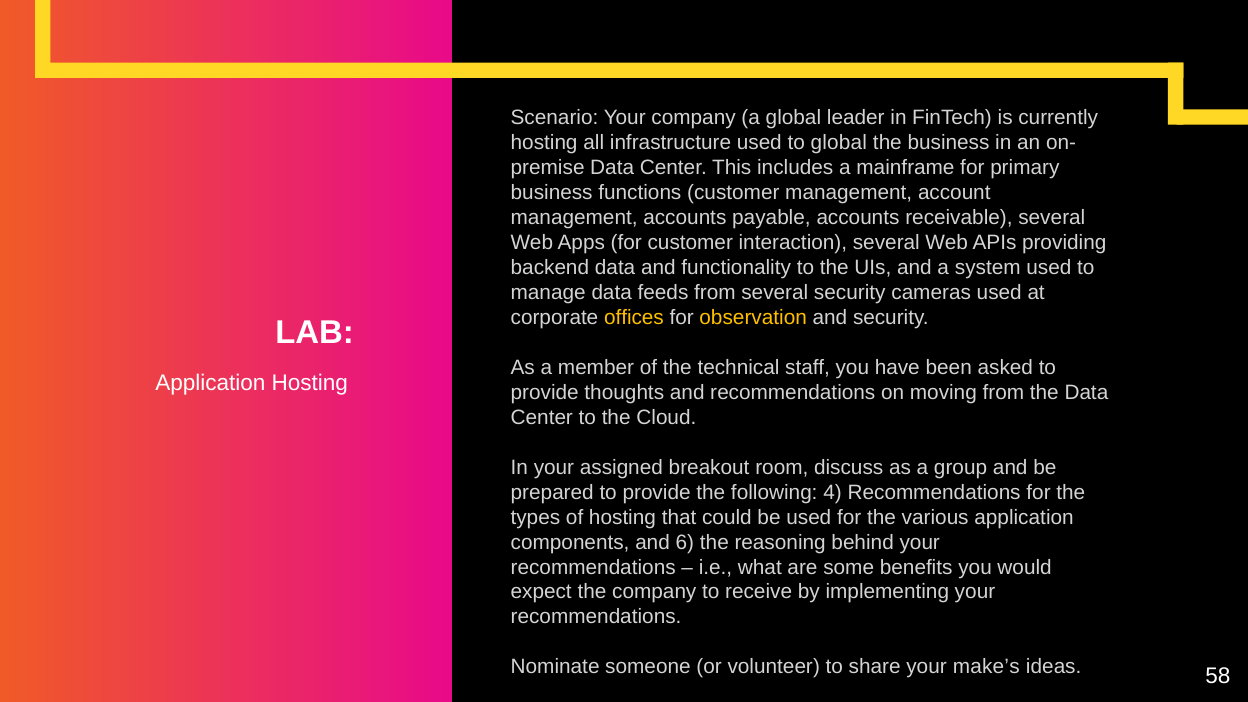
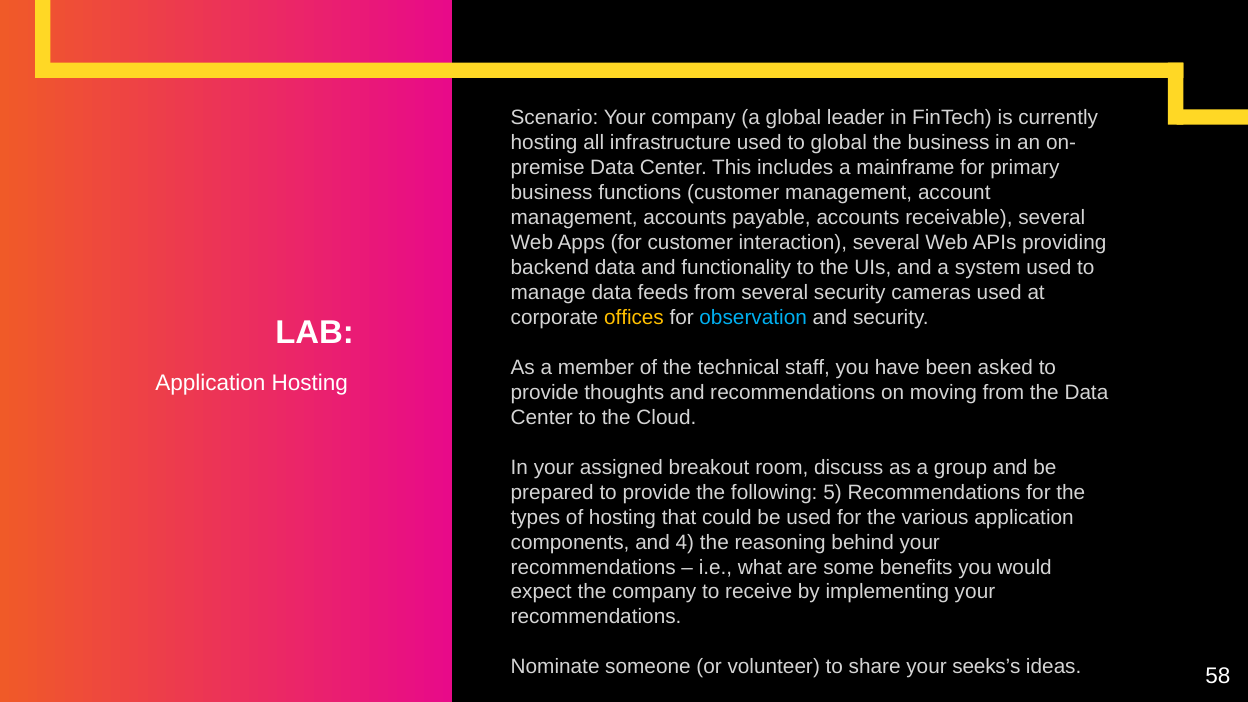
observation colour: yellow -> light blue
4: 4 -> 5
6: 6 -> 4
make’s: make’s -> seeks’s
